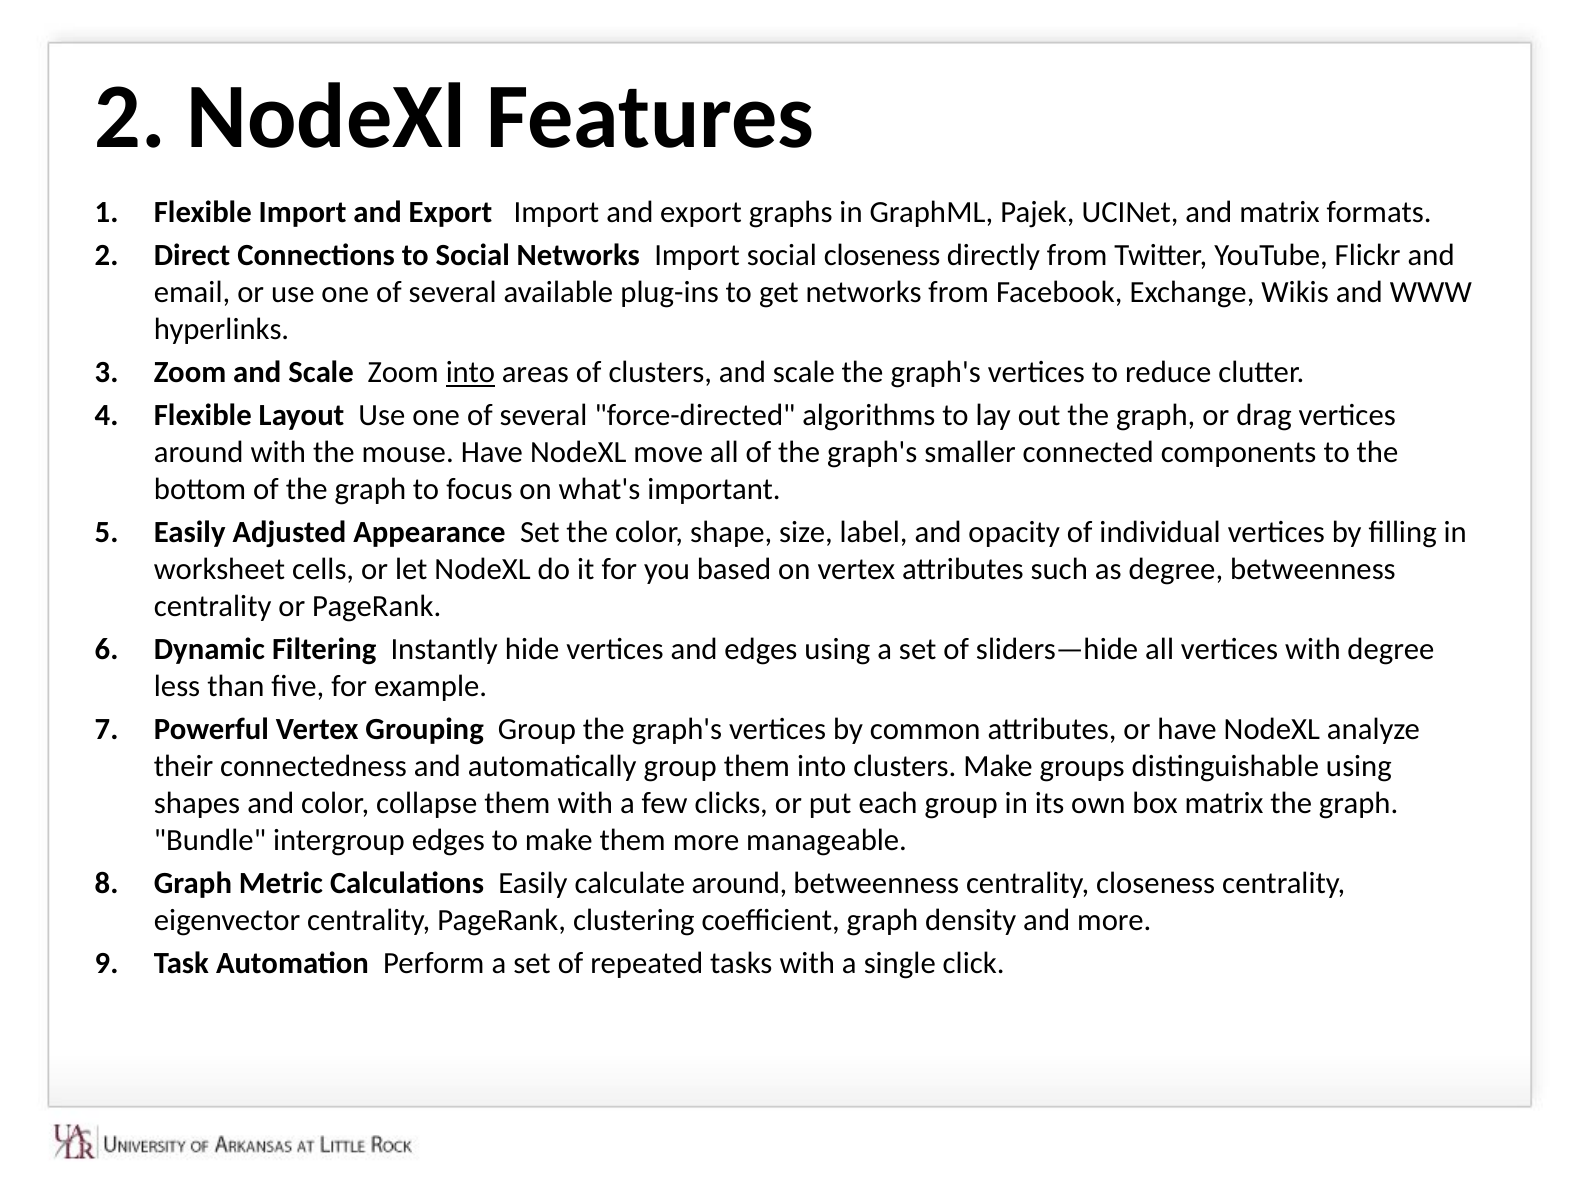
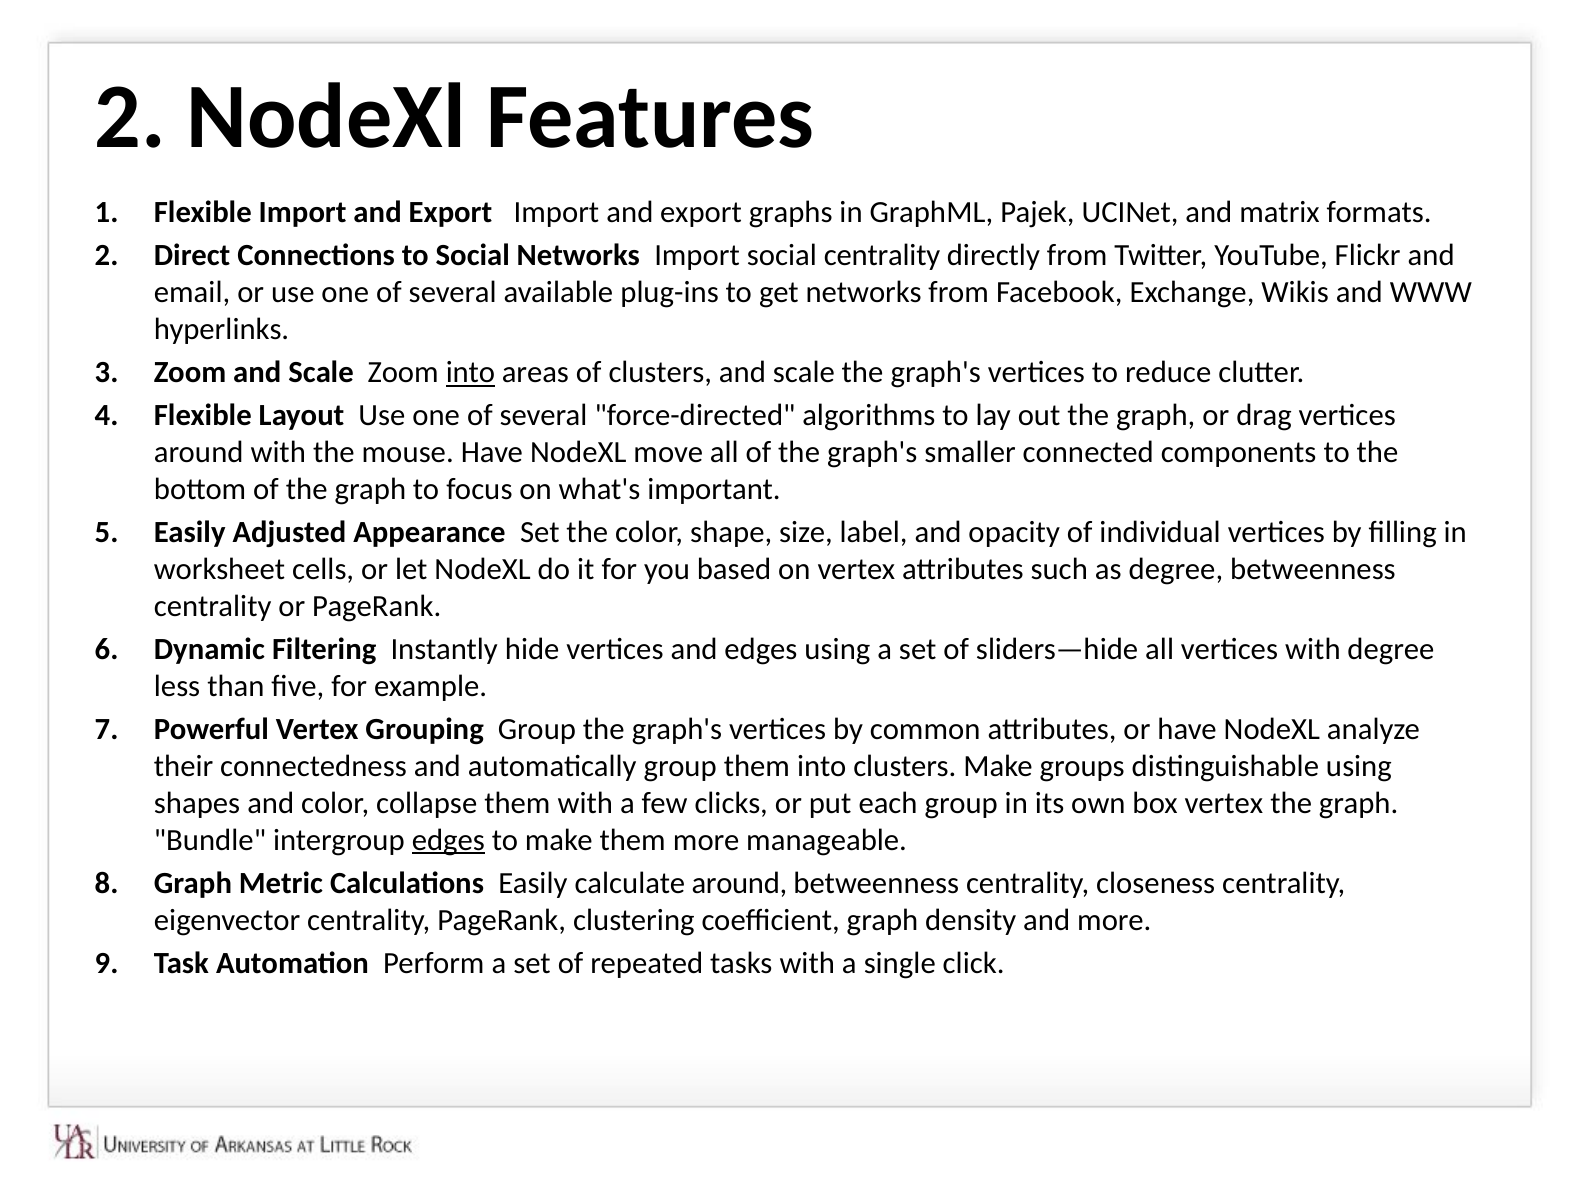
social closeness: closeness -> centrality
box matrix: matrix -> vertex
edges at (448, 839) underline: none -> present
